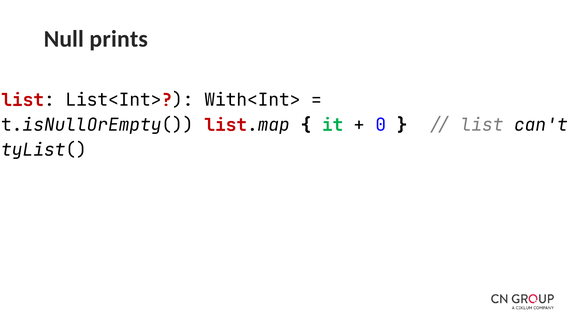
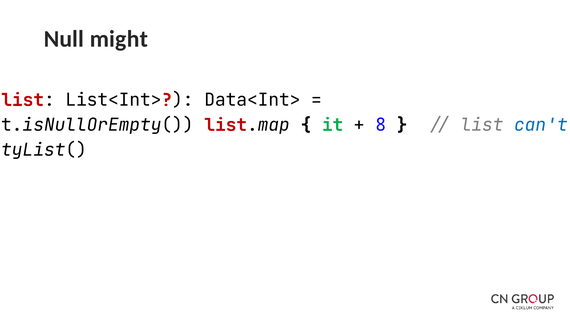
prints: prints -> might
With<Int>: With<Int> -> Data<Int>
0: 0 -> 8
can't colour: black -> blue
